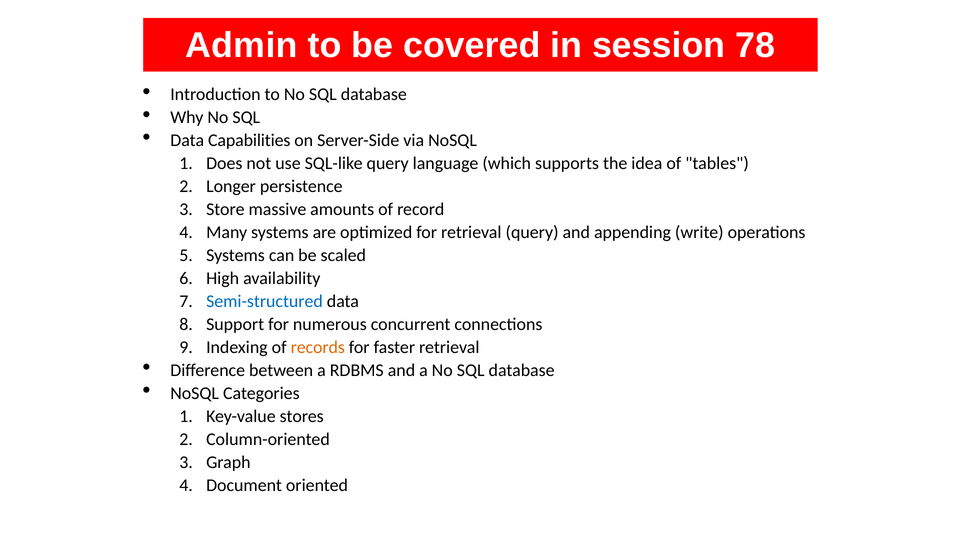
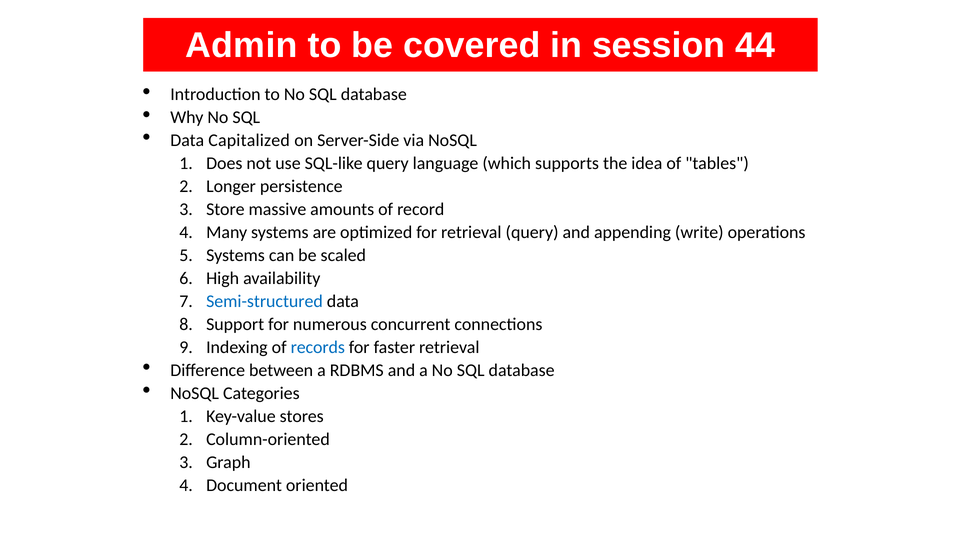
78: 78 -> 44
Capabilities: Capabilities -> Capitalized
records colour: orange -> blue
